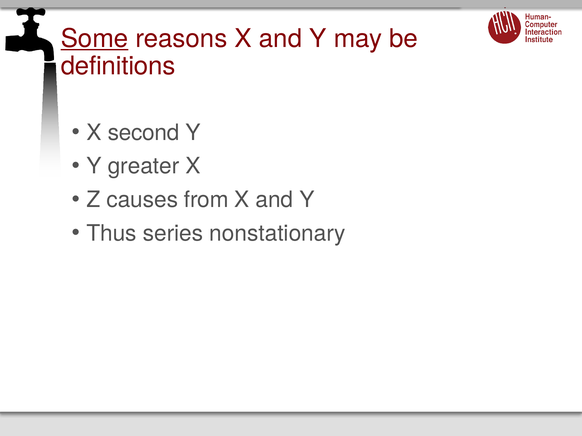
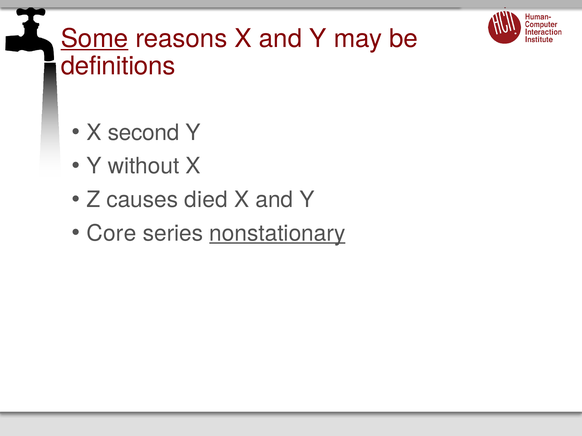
greater: greater -> without
from: from -> died
Thus: Thus -> Core
nonstationary underline: none -> present
